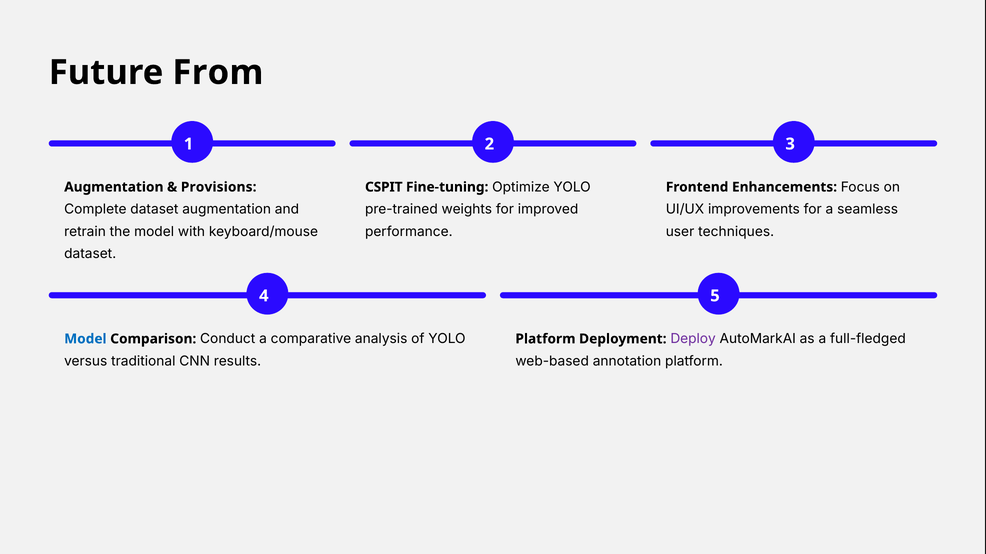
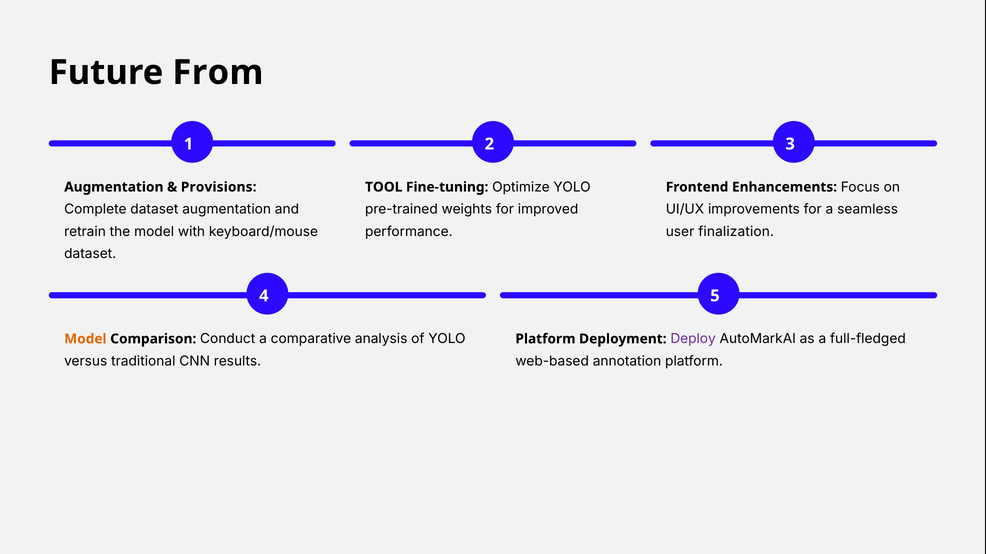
CSPIT: CSPIT -> TOOL
techniques: techniques -> finalization
Model at (85, 339) colour: blue -> orange
